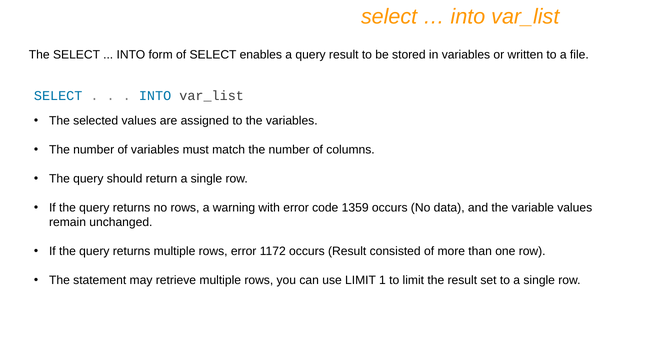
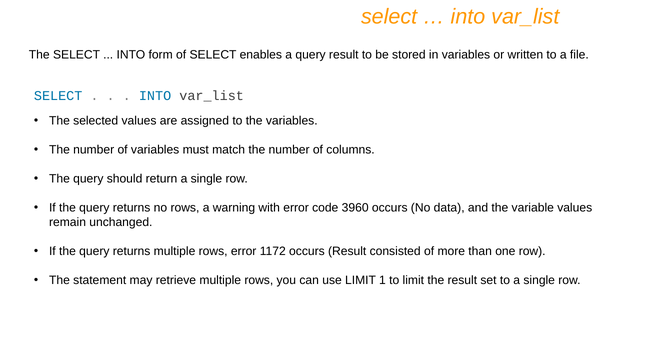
1359: 1359 -> 3960
